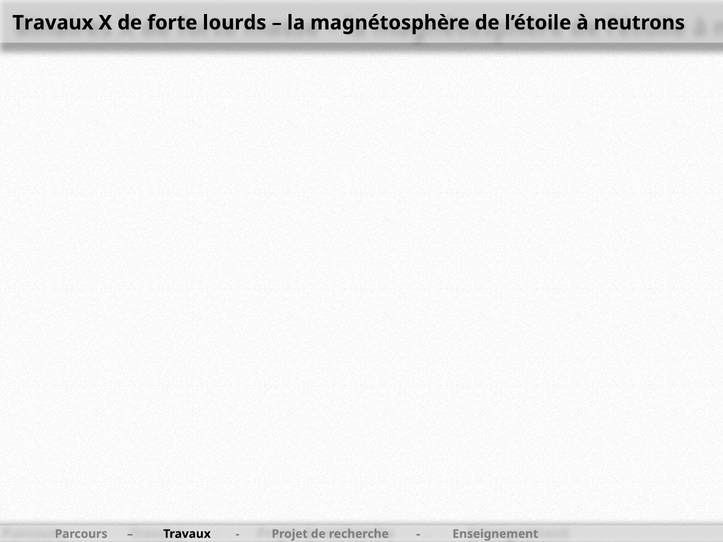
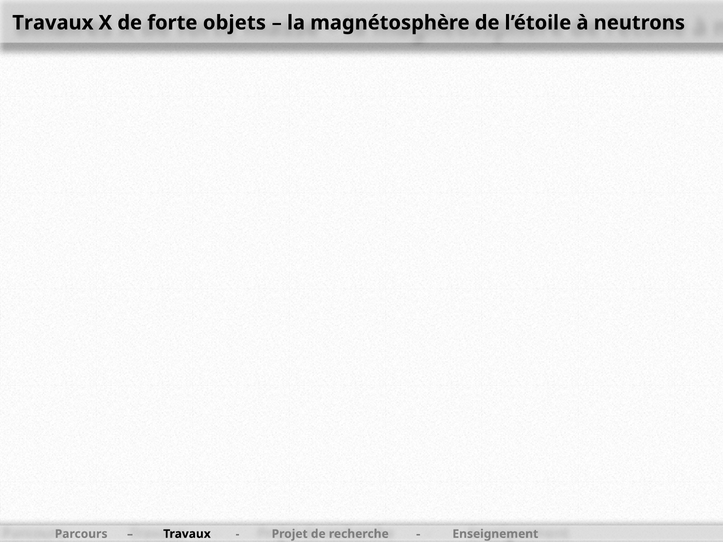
lourds: lourds -> objets
